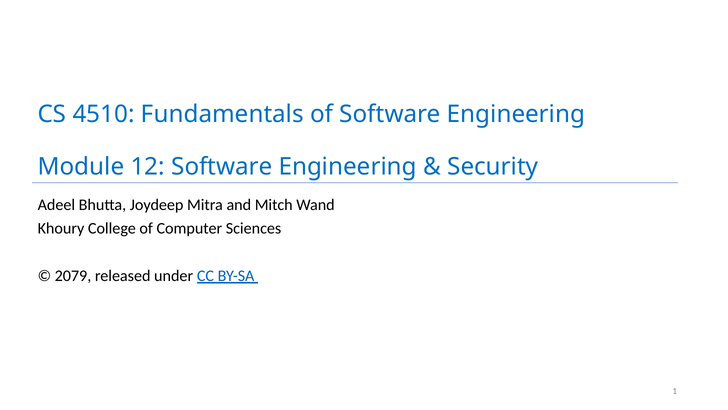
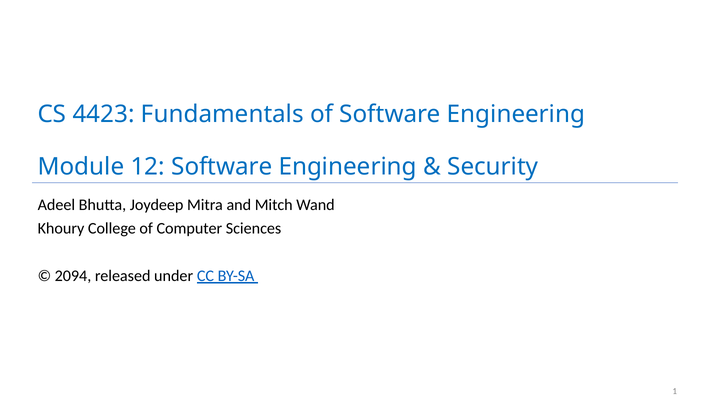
4510: 4510 -> 4423
2079: 2079 -> 2094
